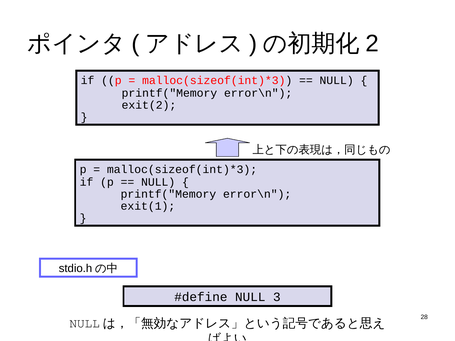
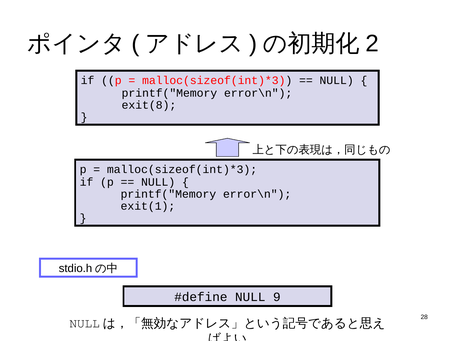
exit(2: exit(2 -> exit(8
3: 3 -> 9
